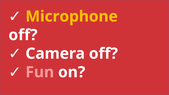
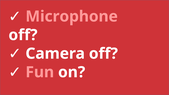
Microphone colour: yellow -> pink
